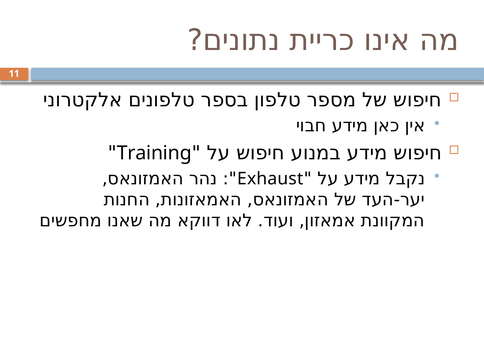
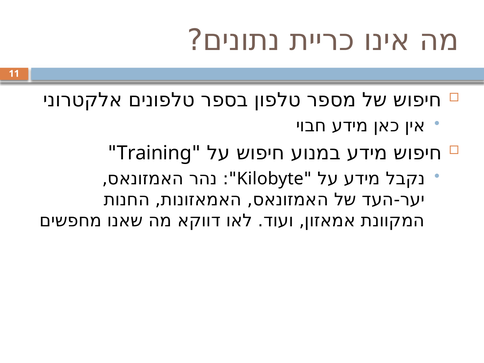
Exhaust: Exhaust -> Kilobyte
